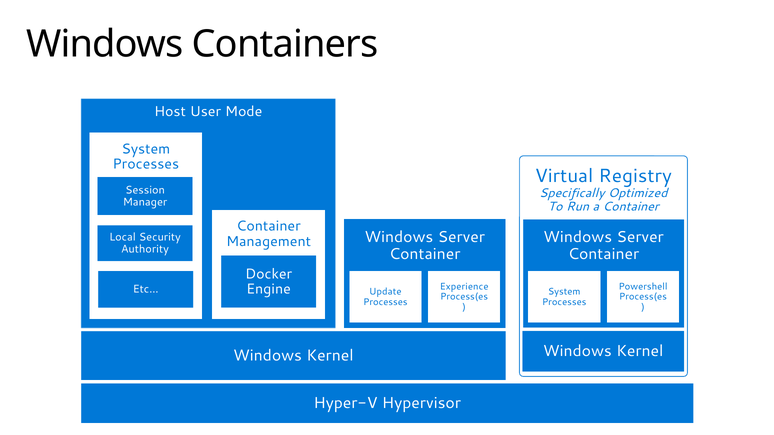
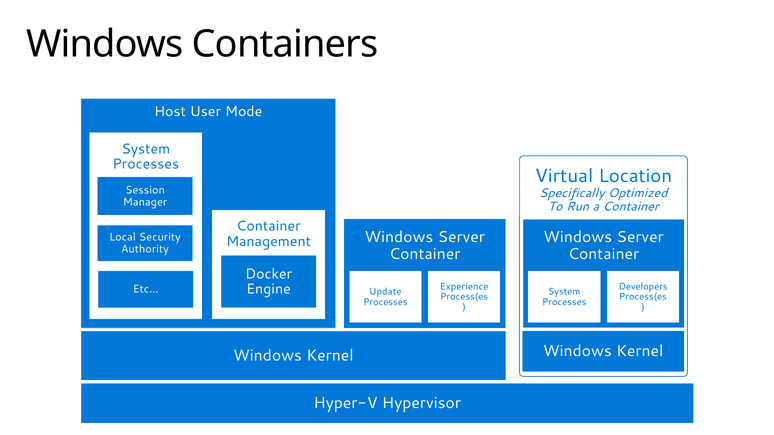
Registry: Registry -> Location
Powershell: Powershell -> Developers
